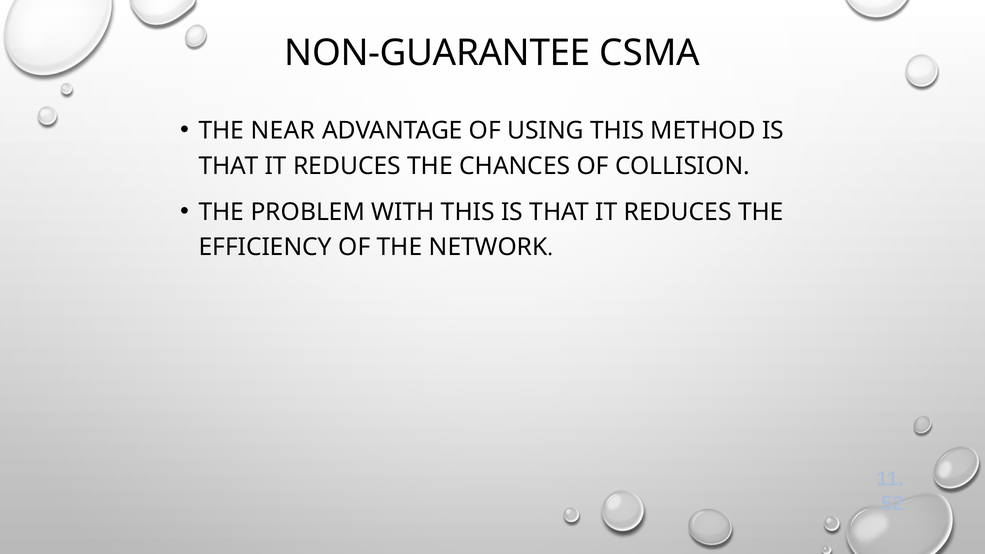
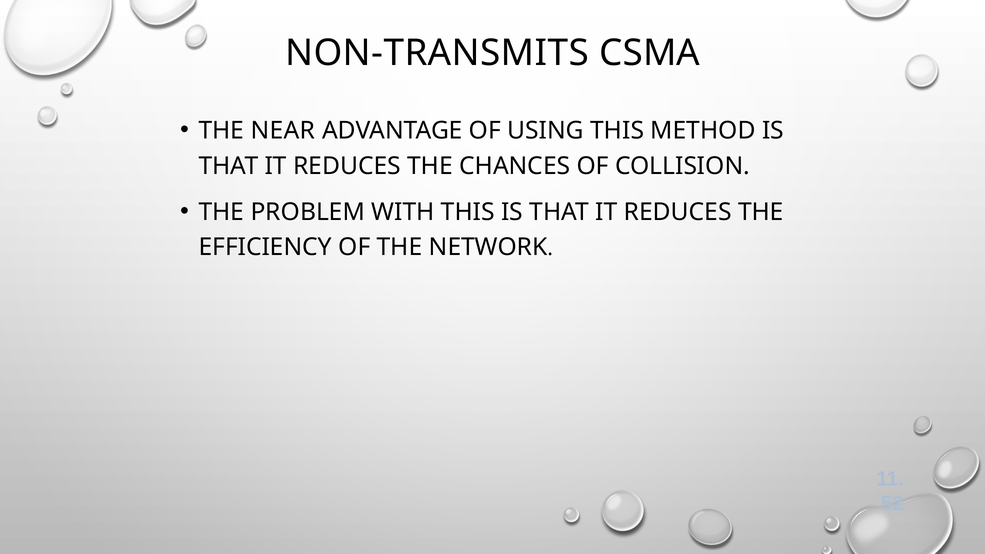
NON-GUARANTEE: NON-GUARANTEE -> NON-TRANSMITS
